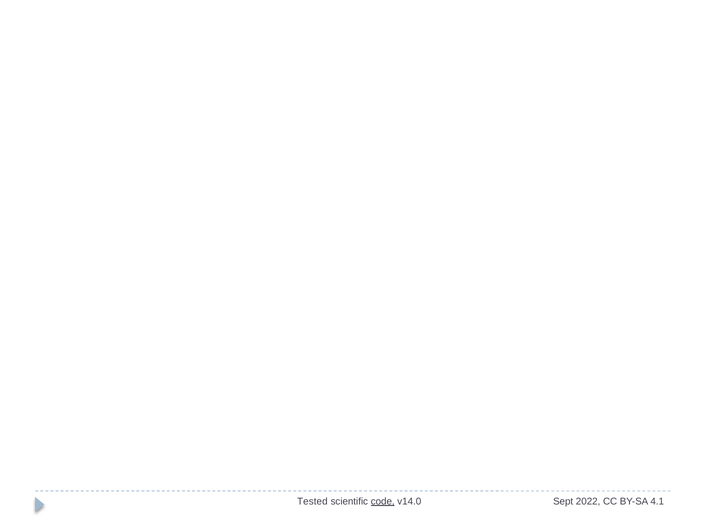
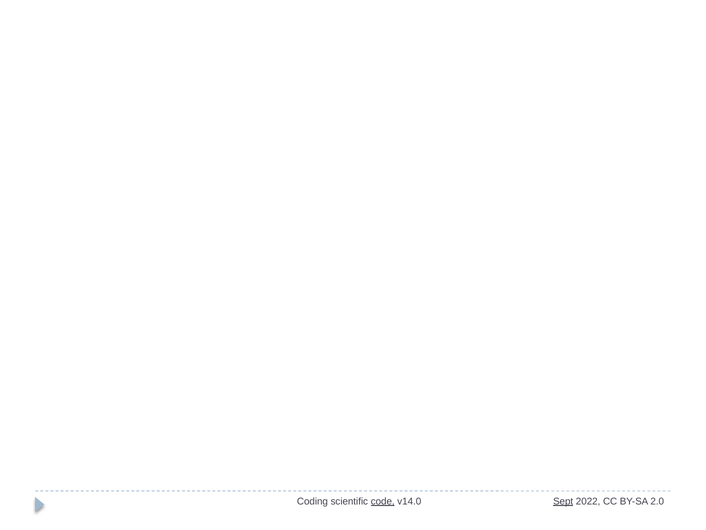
Tested: Tested -> Coding
Sept underline: none -> present
4.1: 4.1 -> 2.0
